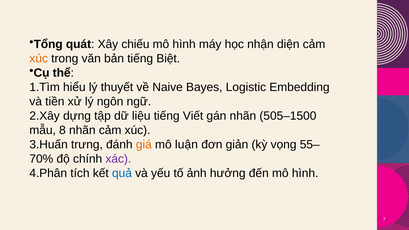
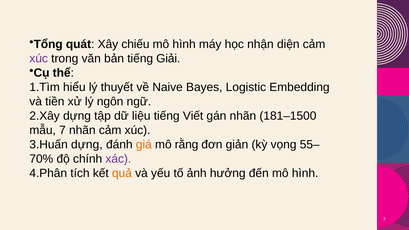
xúc at (39, 59) colour: orange -> purple
Biệt: Biệt -> Giải
505–1500: 505–1500 -> 181–1500
mẫu 8: 8 -> 7
trưng at (87, 144): trưng -> dựng
luận: luận -> rằng
quả colour: blue -> orange
